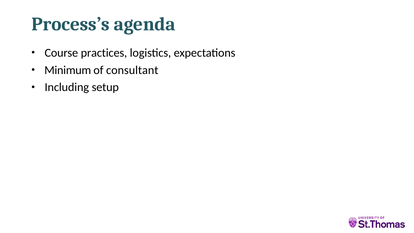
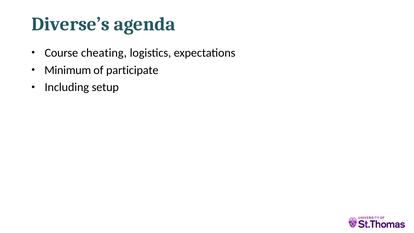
Process’s: Process’s -> Diverse’s
practices: practices -> cheating
consultant: consultant -> participate
